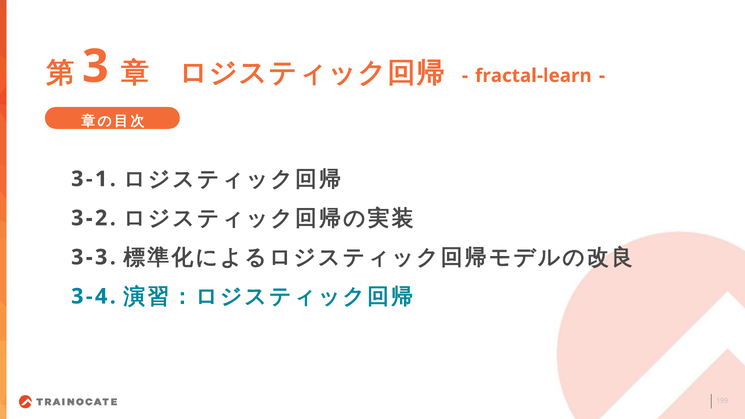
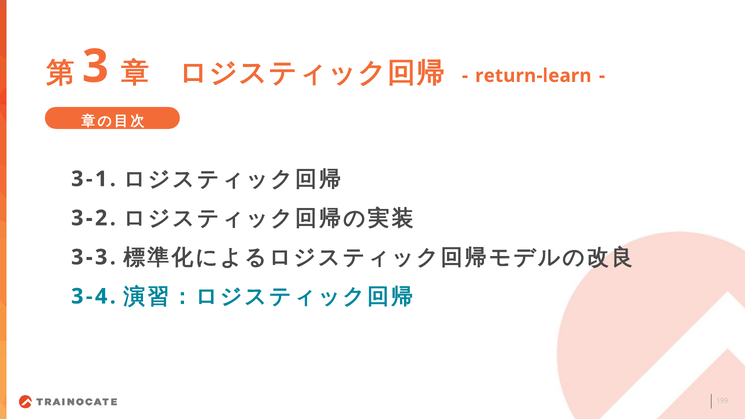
fractal-learn: fractal-learn -> return-learn
